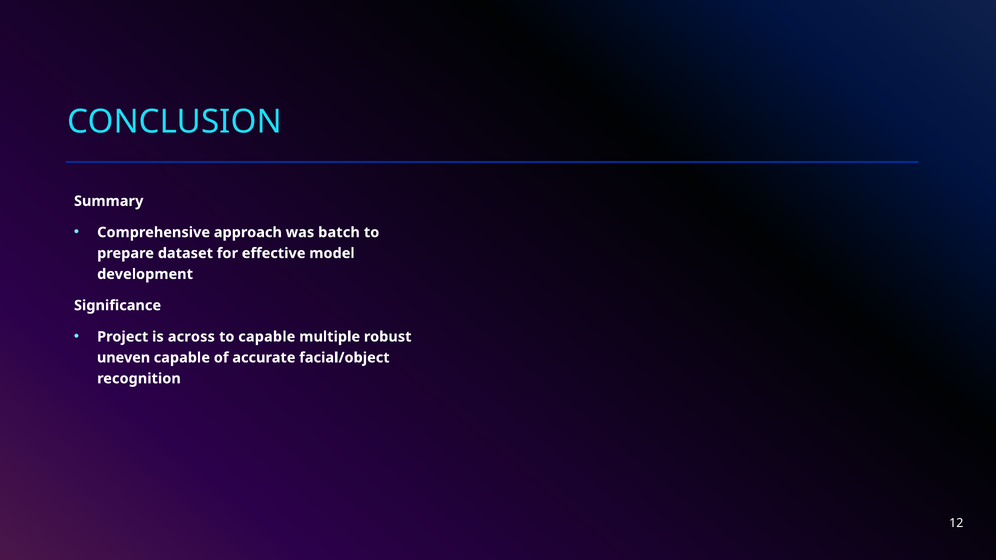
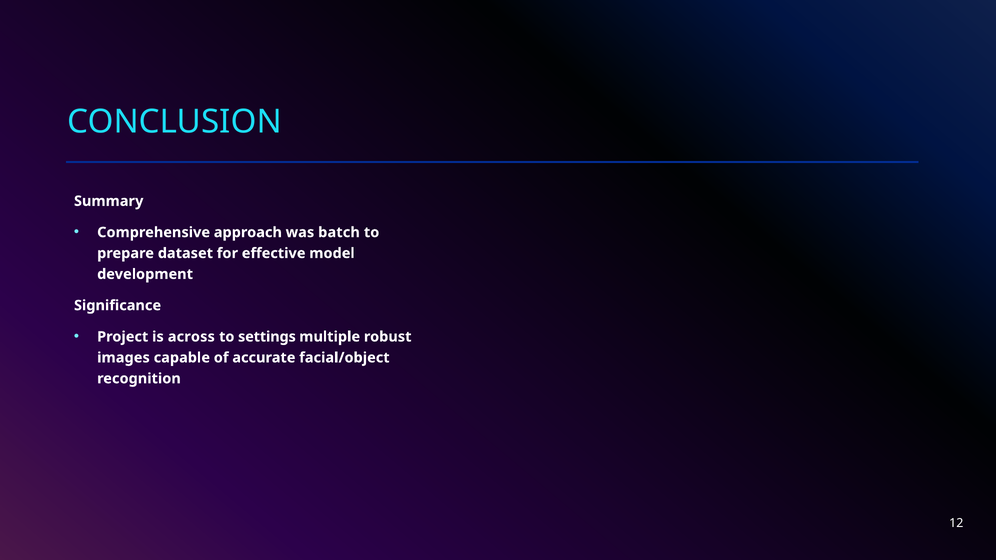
to capable: capable -> settings
uneven: uneven -> images
